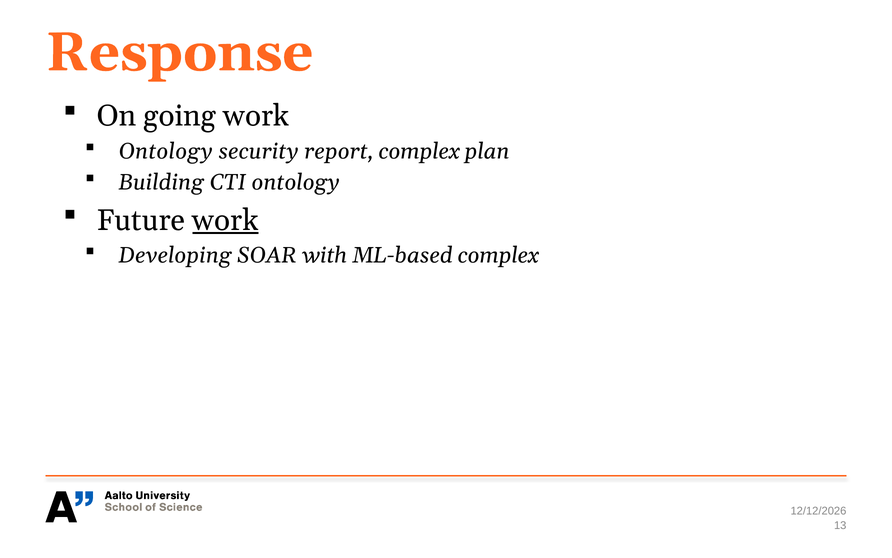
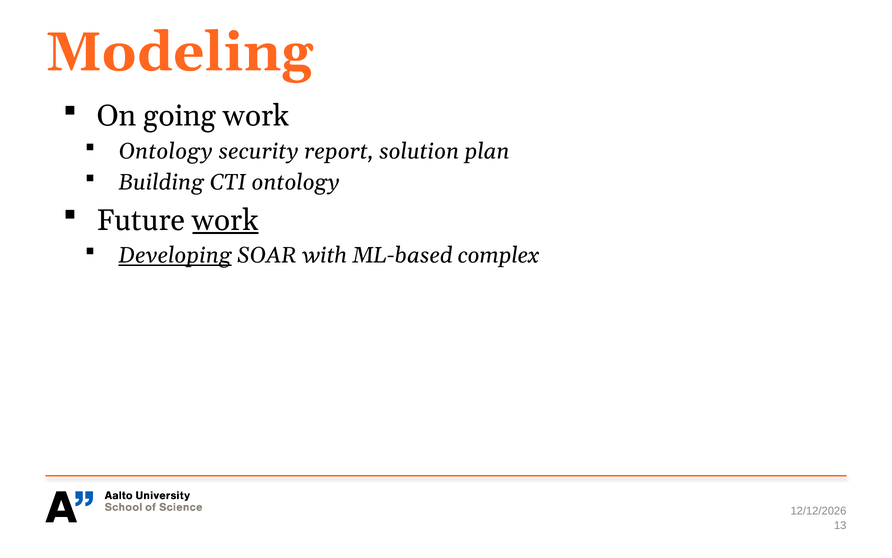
Response: Response -> Modeling
report complex: complex -> solution
Developing underline: none -> present
